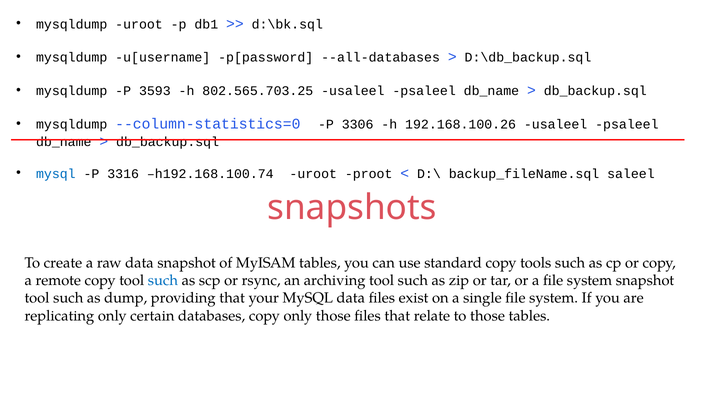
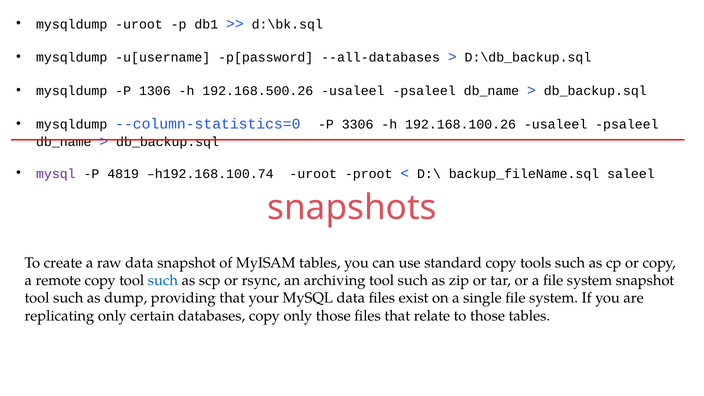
3593: 3593 -> 1306
802.565.703.25: 802.565.703.25 -> 192.168.500.26
mysql at (56, 174) colour: blue -> purple
3316: 3316 -> 4819
